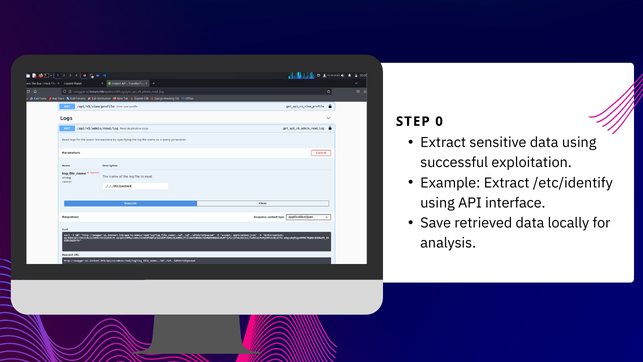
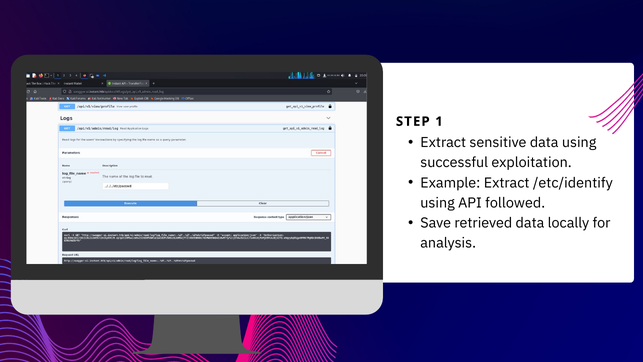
0: 0 -> 1
interface: interface -> followed
